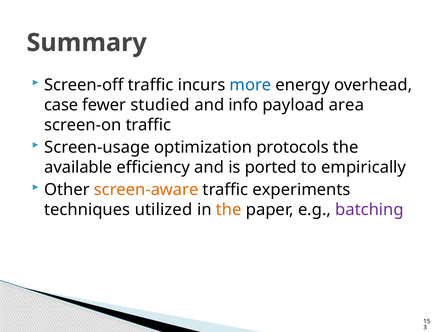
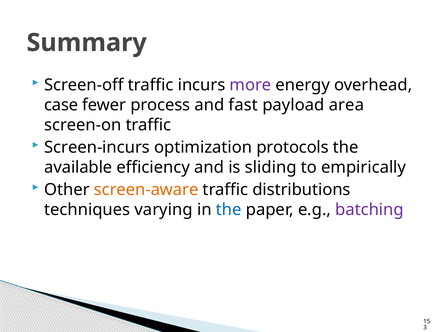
more colour: blue -> purple
studied: studied -> process
info: info -> fast
Screen-usage: Screen-usage -> Screen-incurs
ported: ported -> sliding
experiments: experiments -> distributions
utilized: utilized -> varying
the at (229, 210) colour: orange -> blue
